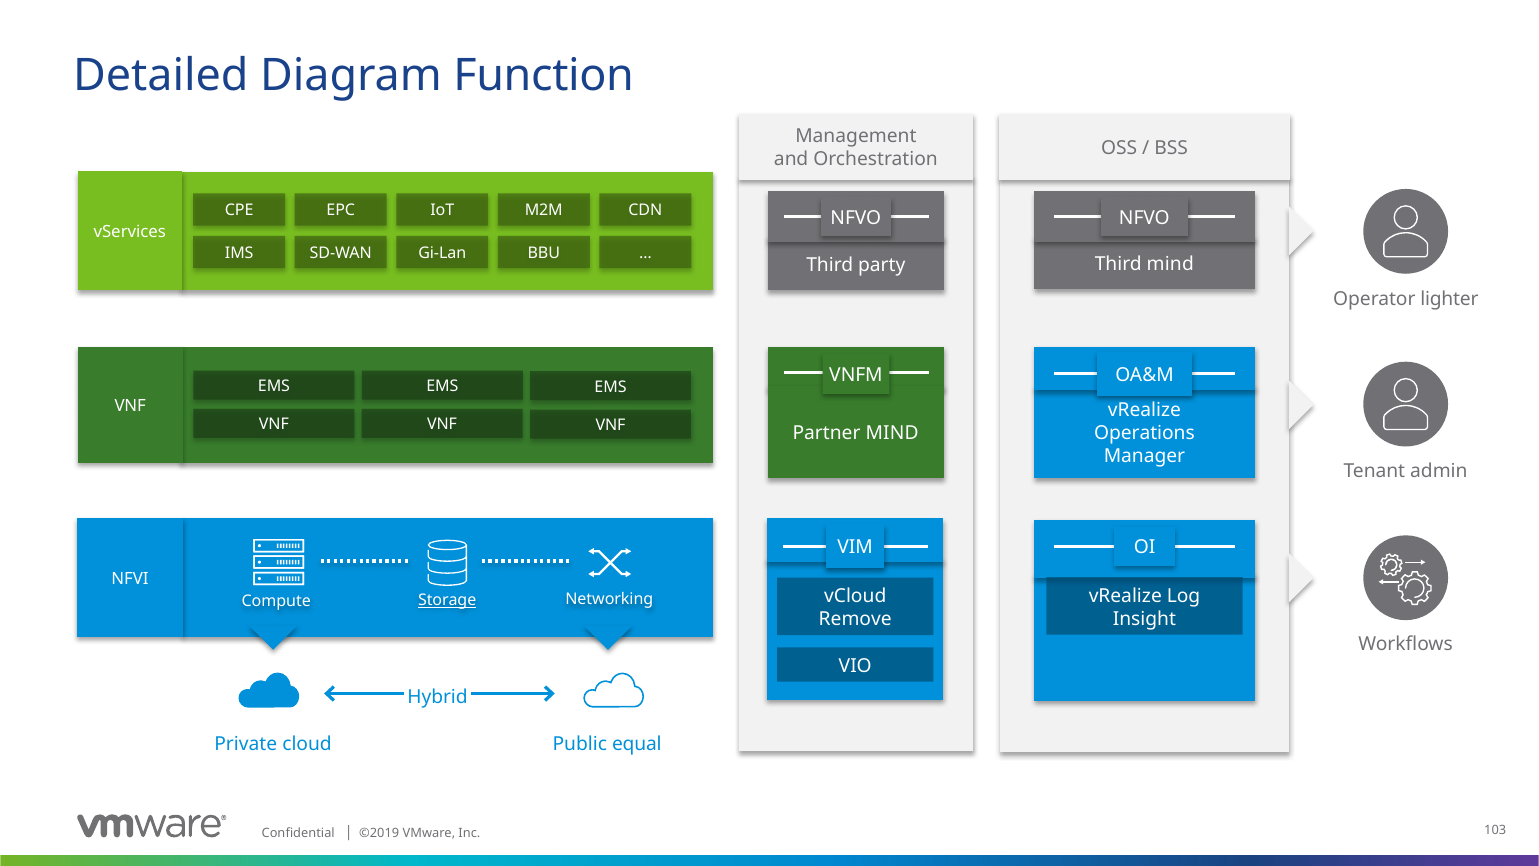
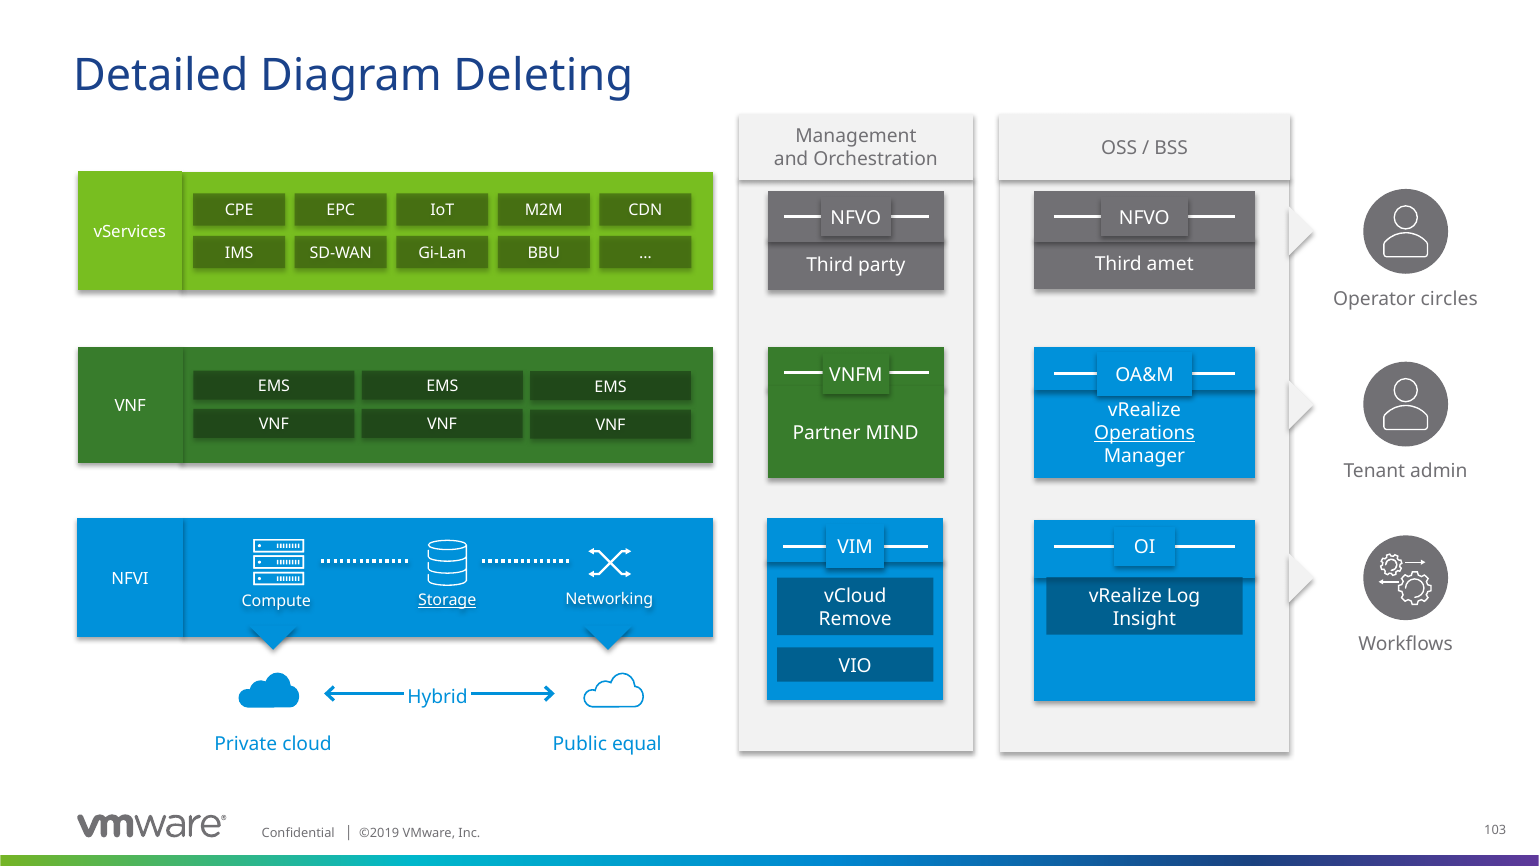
Function: Function -> Deleting
Third mind: mind -> amet
lighter: lighter -> circles
Operations underline: none -> present
